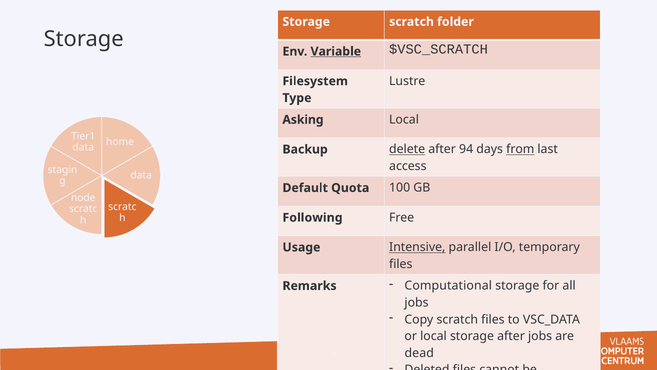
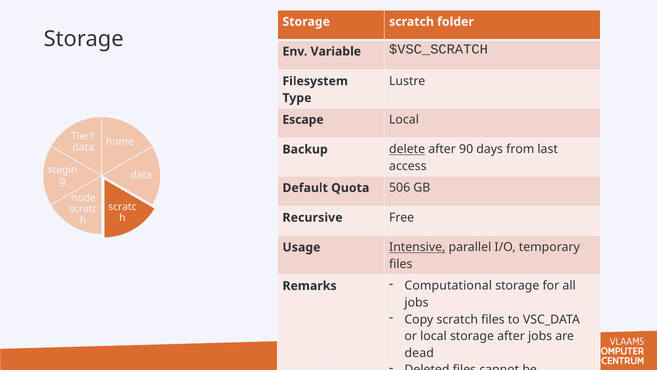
Variable underline: present -> none
Asking: Asking -> Escape
94: 94 -> 90
from underline: present -> none
100: 100 -> 506
Following: Following -> Recursive
